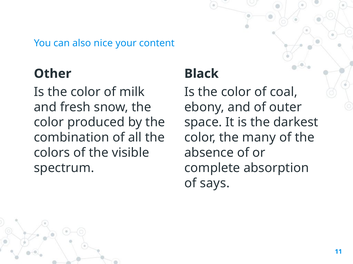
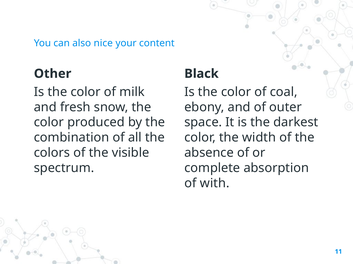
many: many -> width
says: says -> with
